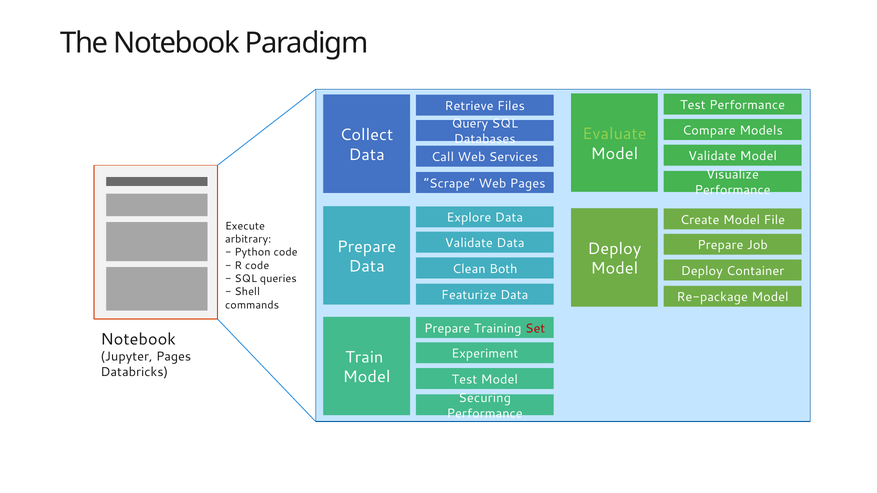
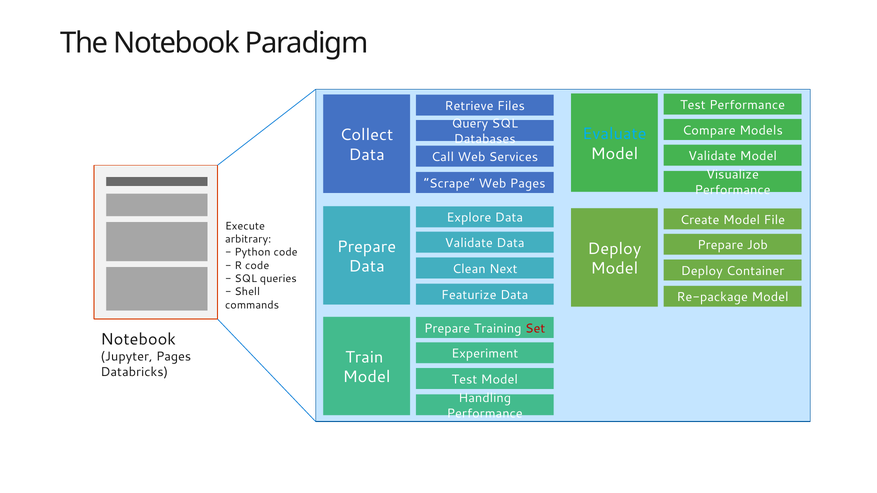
Evaluate colour: light green -> light blue
Both: Both -> Next
Securing: Securing -> Handling
